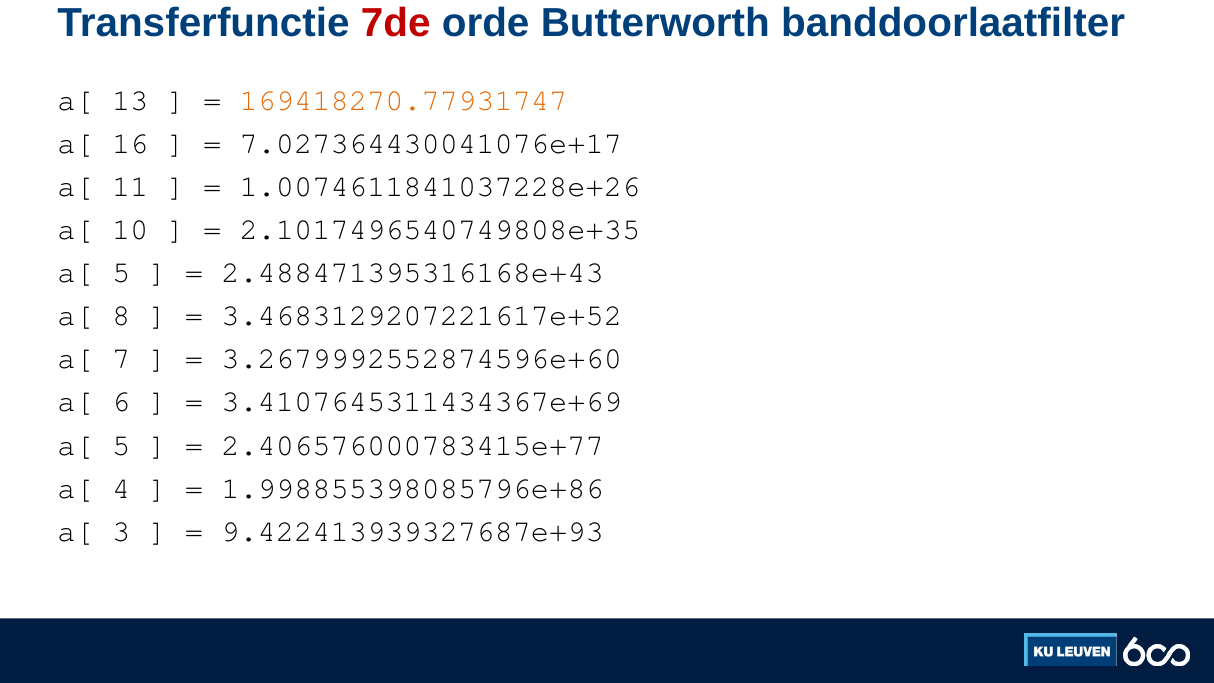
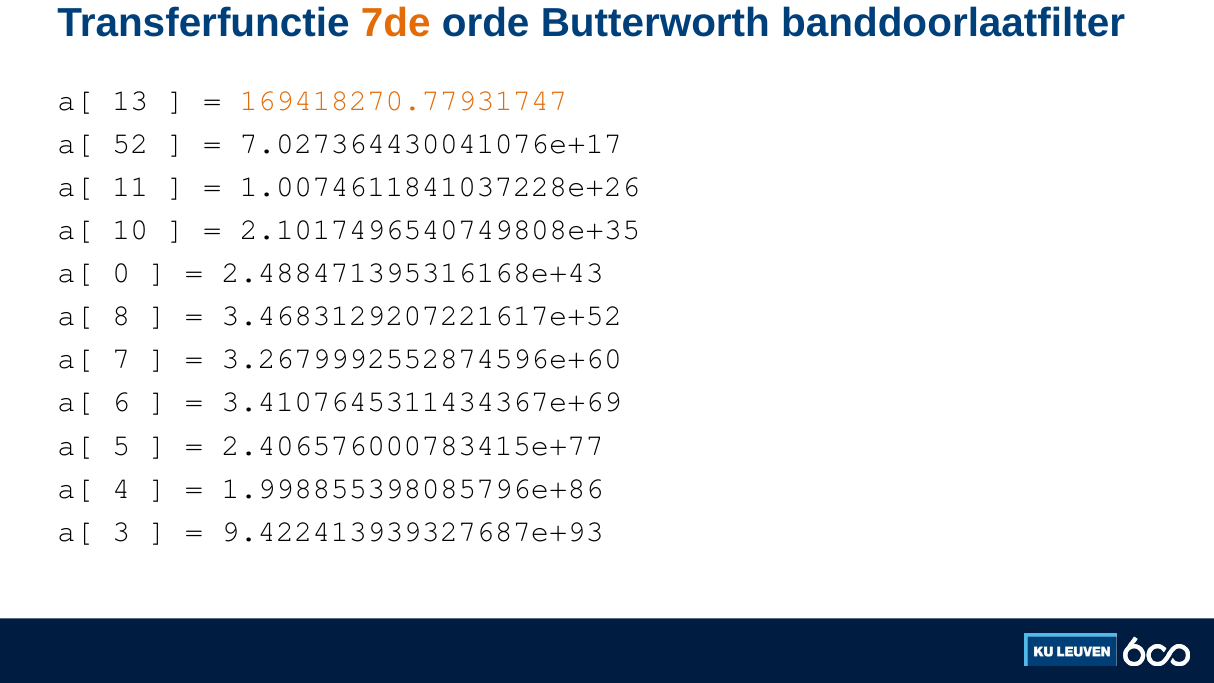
7de colour: red -> orange
16: 16 -> 52
5 at (121, 273): 5 -> 0
